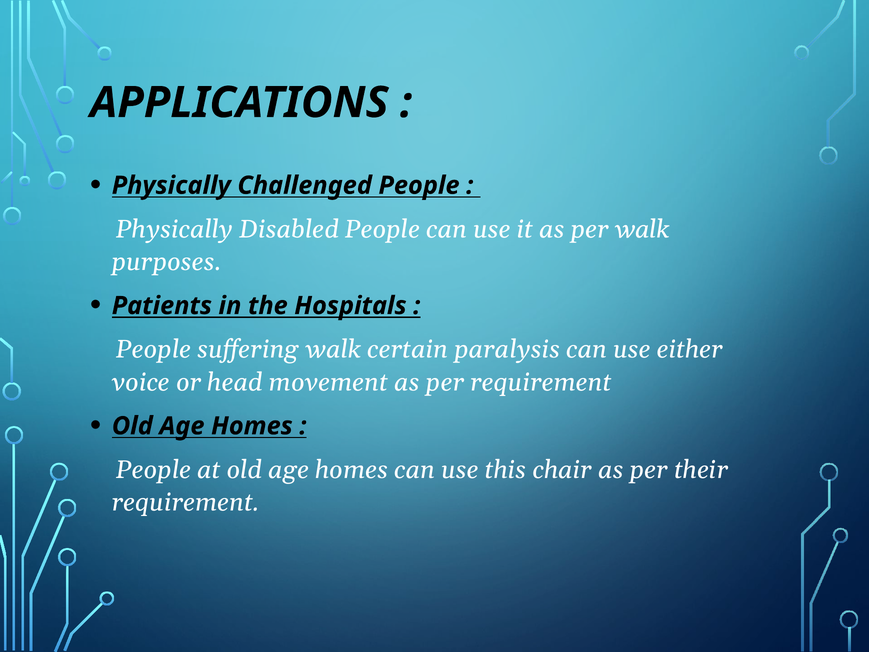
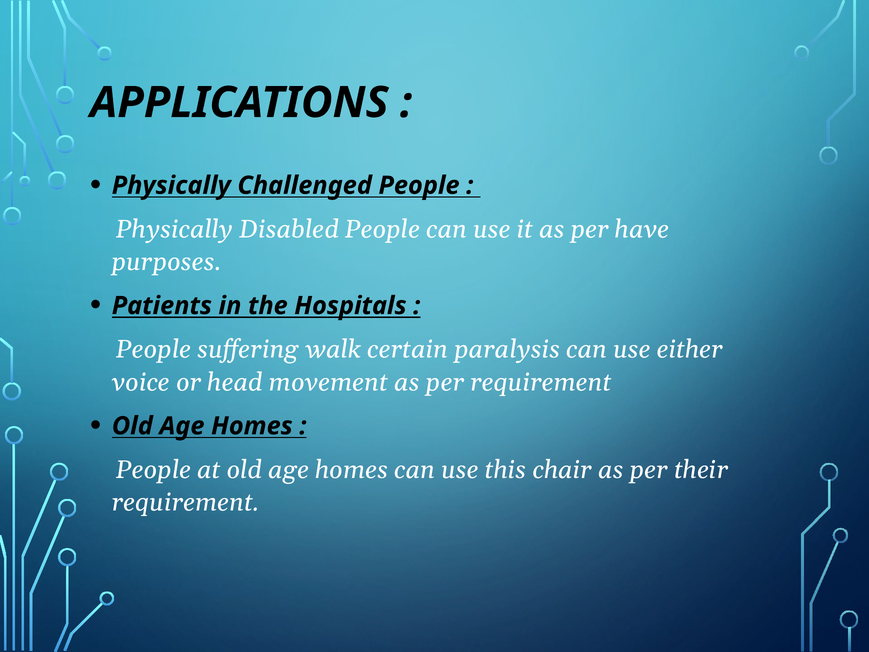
per walk: walk -> have
